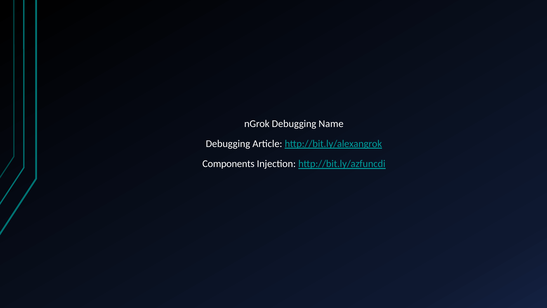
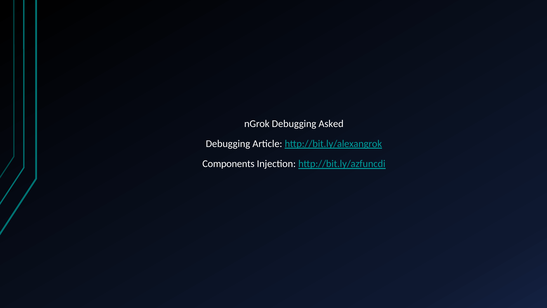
Name: Name -> Asked
